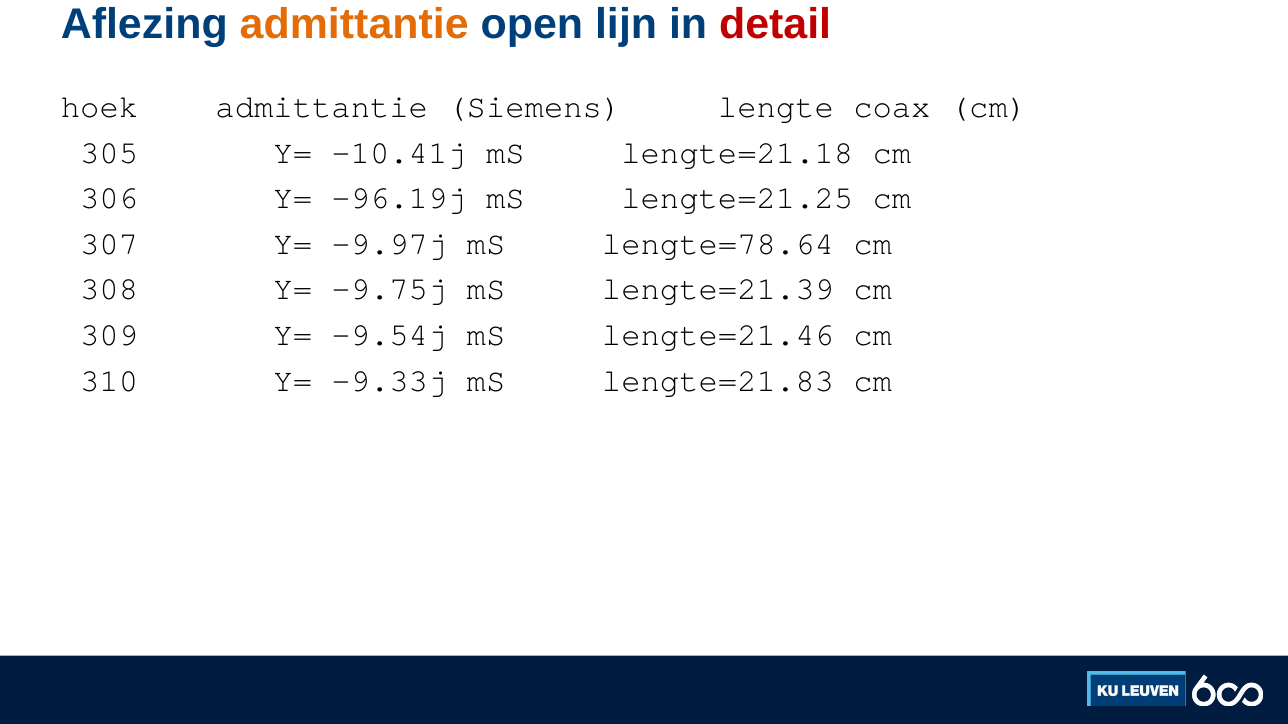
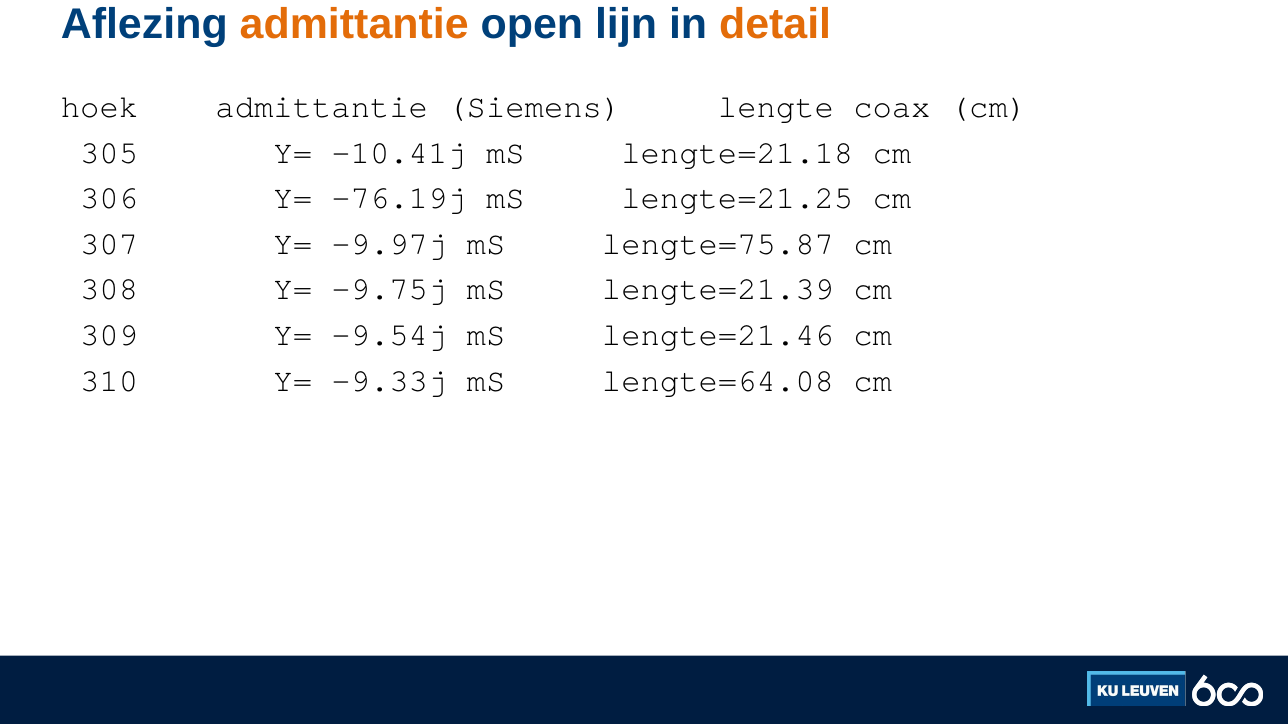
detail colour: red -> orange
-96.19j: -96.19j -> -76.19j
lengte=78.64: lengte=78.64 -> lengte=75.87
lengte=21.83: lengte=21.83 -> lengte=64.08
